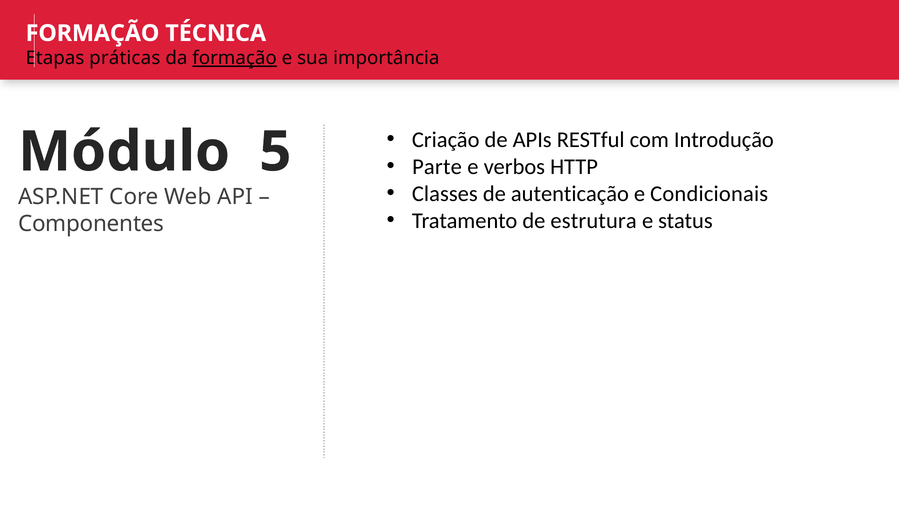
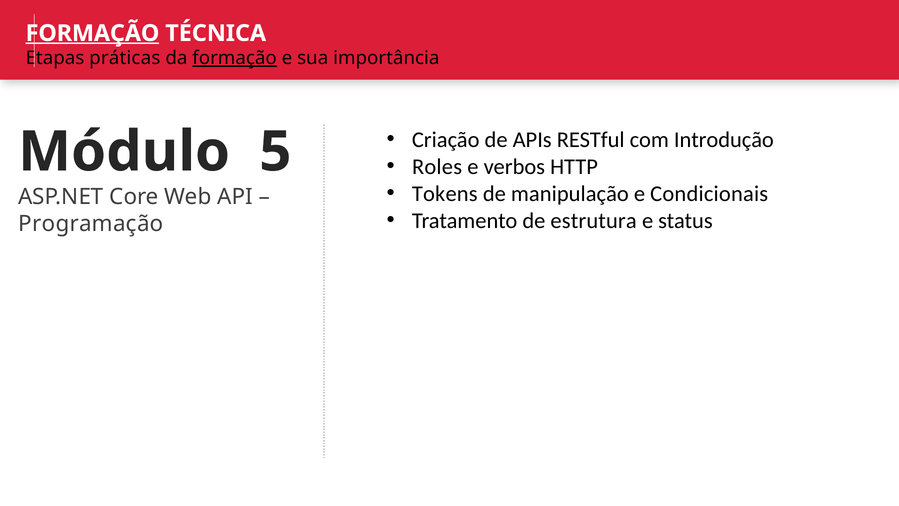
FORMAÇÃO at (93, 33) underline: none -> present
Parte: Parte -> Roles
Classes: Classes -> Tokens
autenticação: autenticação -> manipulação
Componentes: Componentes -> Programação
